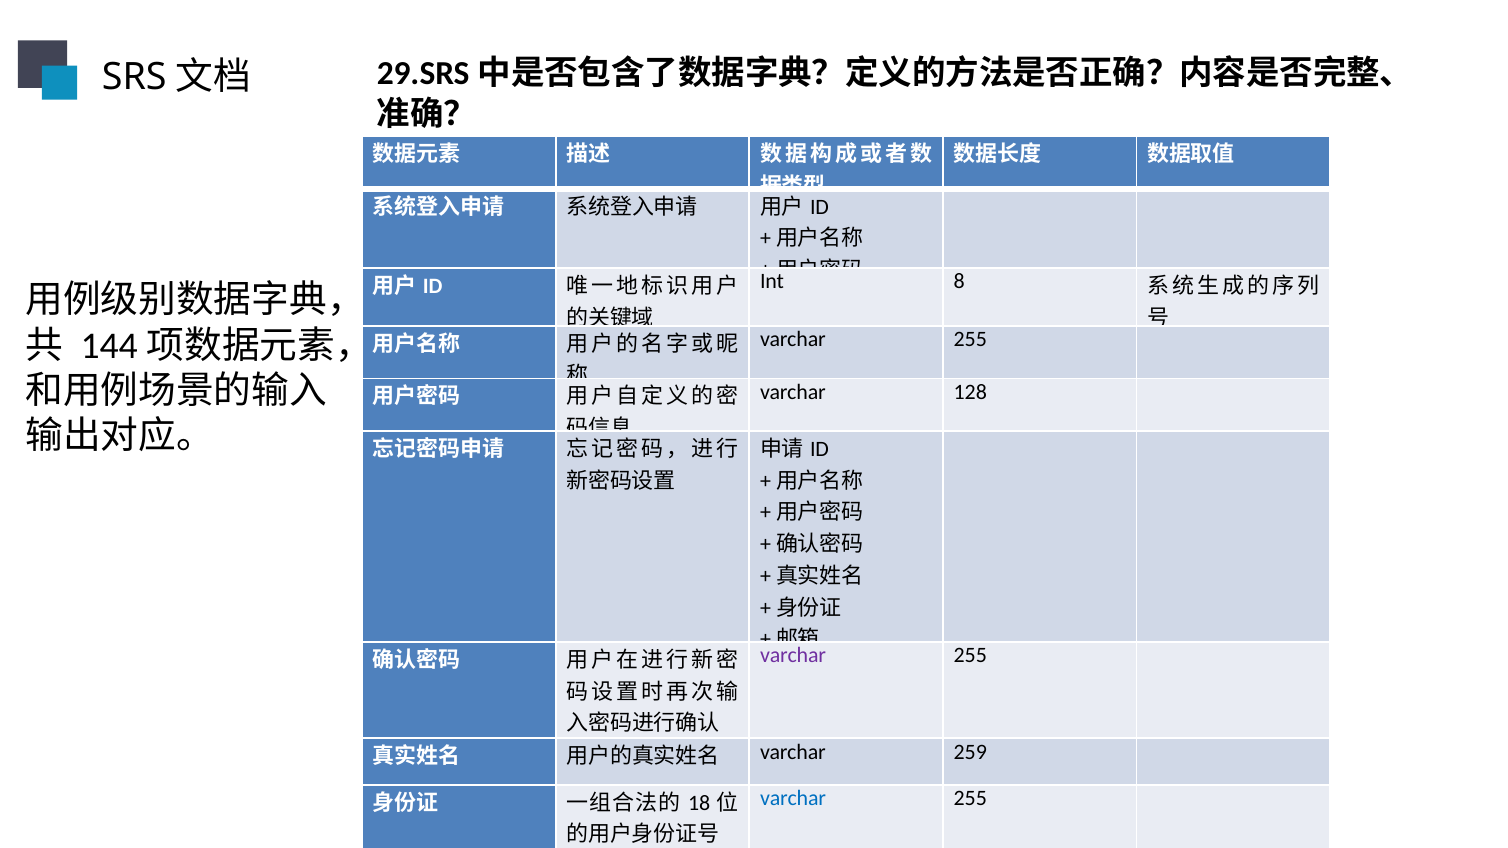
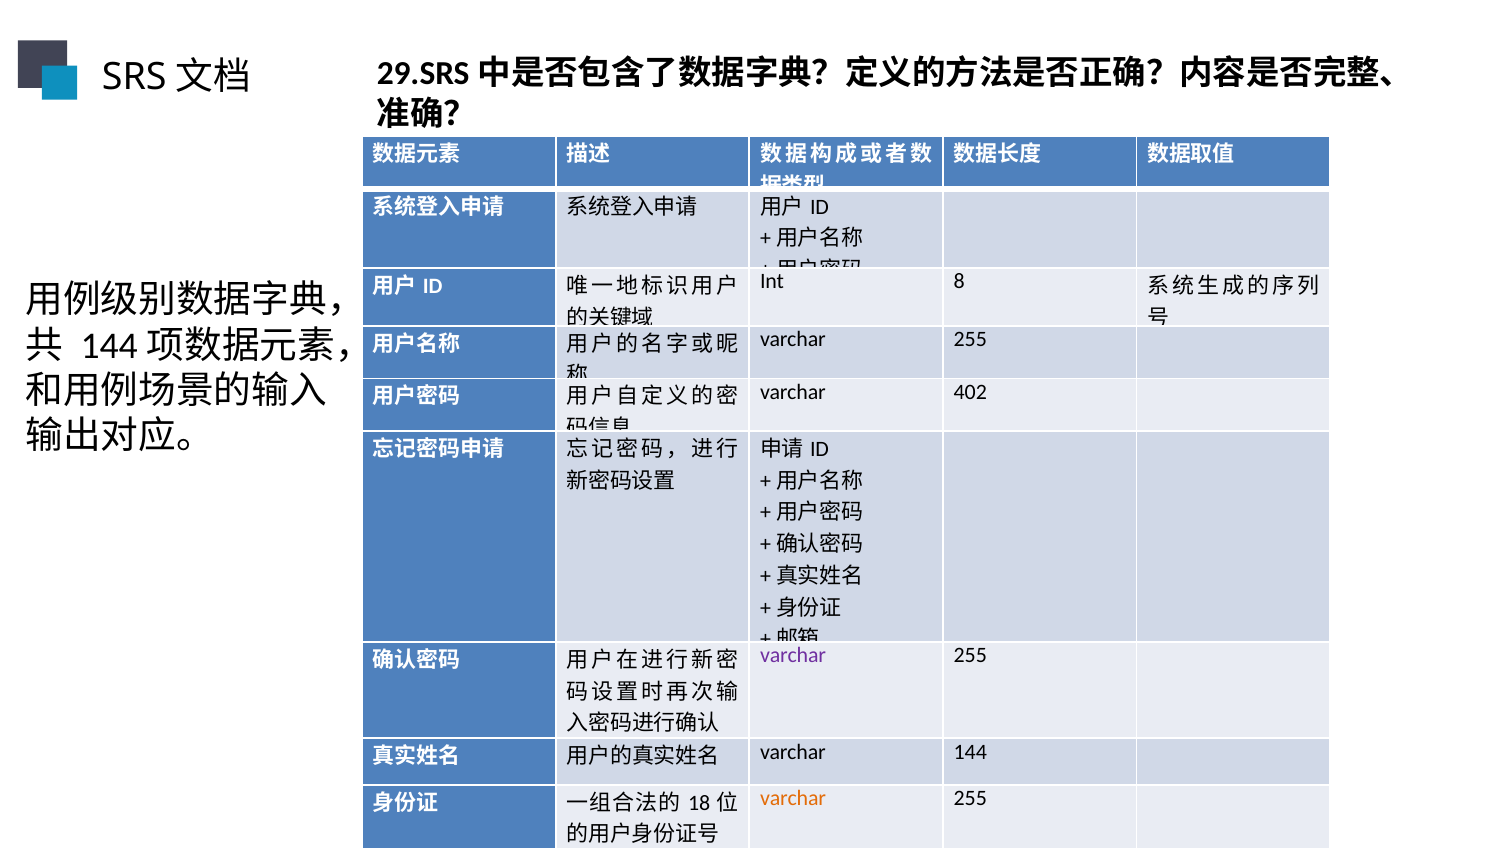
128: 128 -> 402
259: 259 -> 144
varchar at (793, 799) colour: blue -> orange
